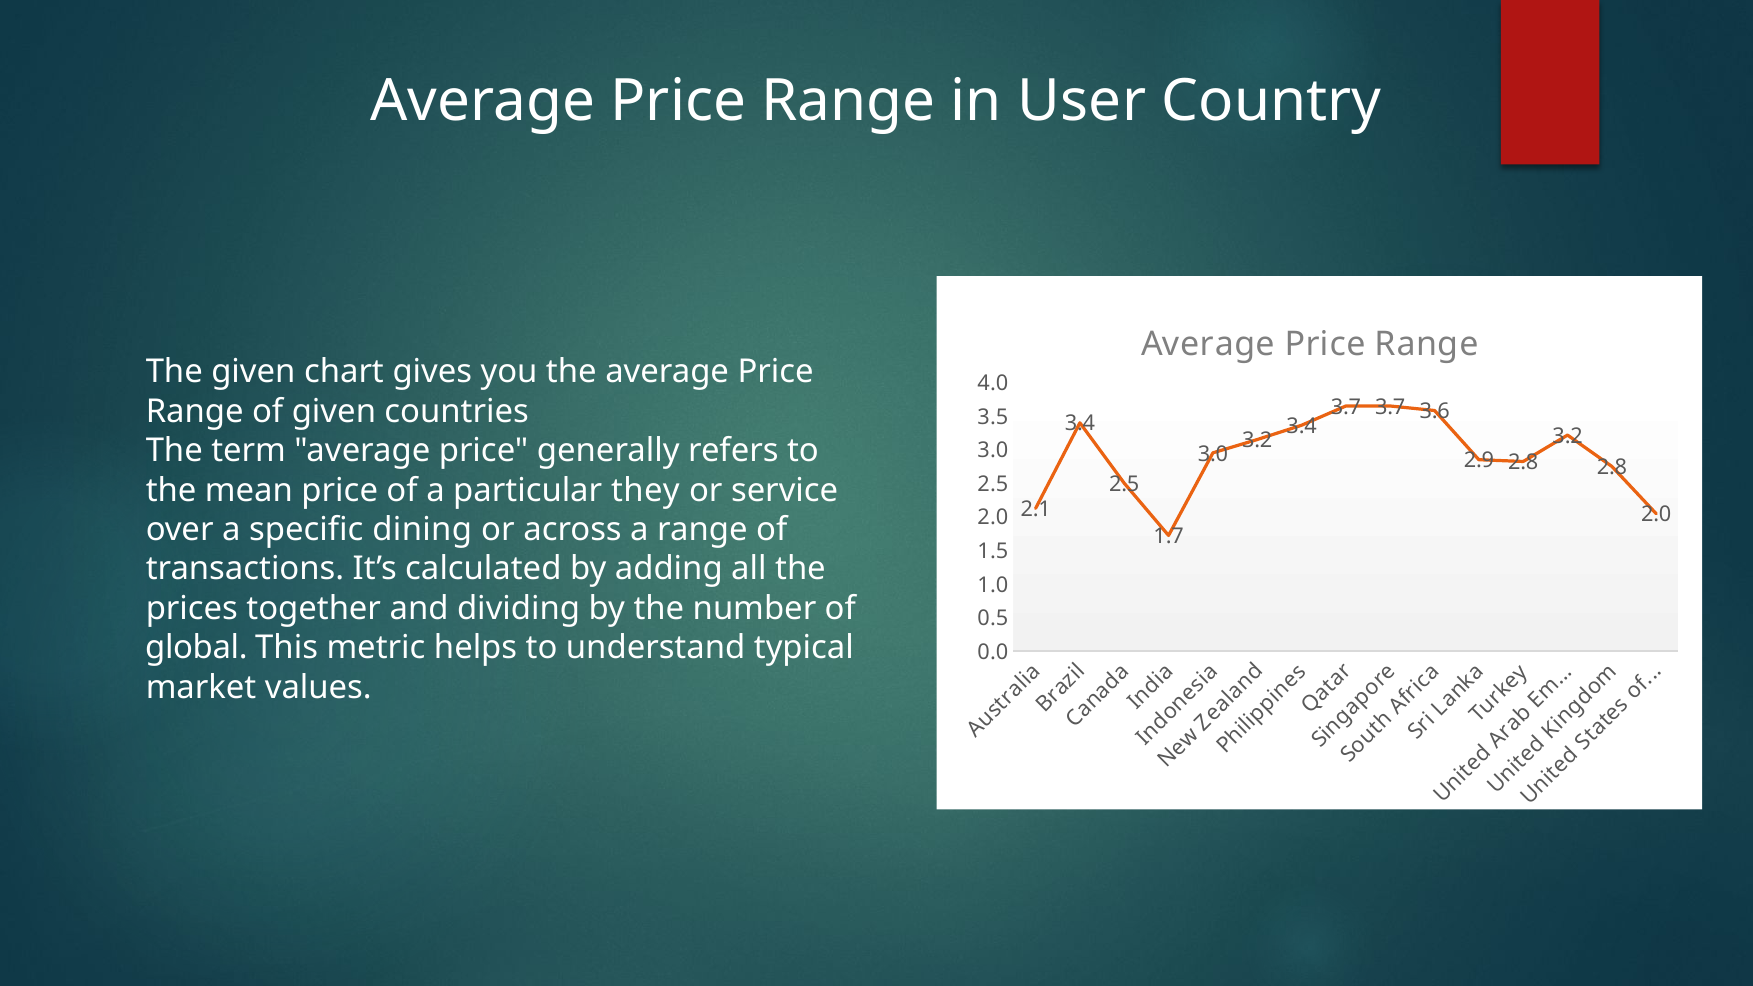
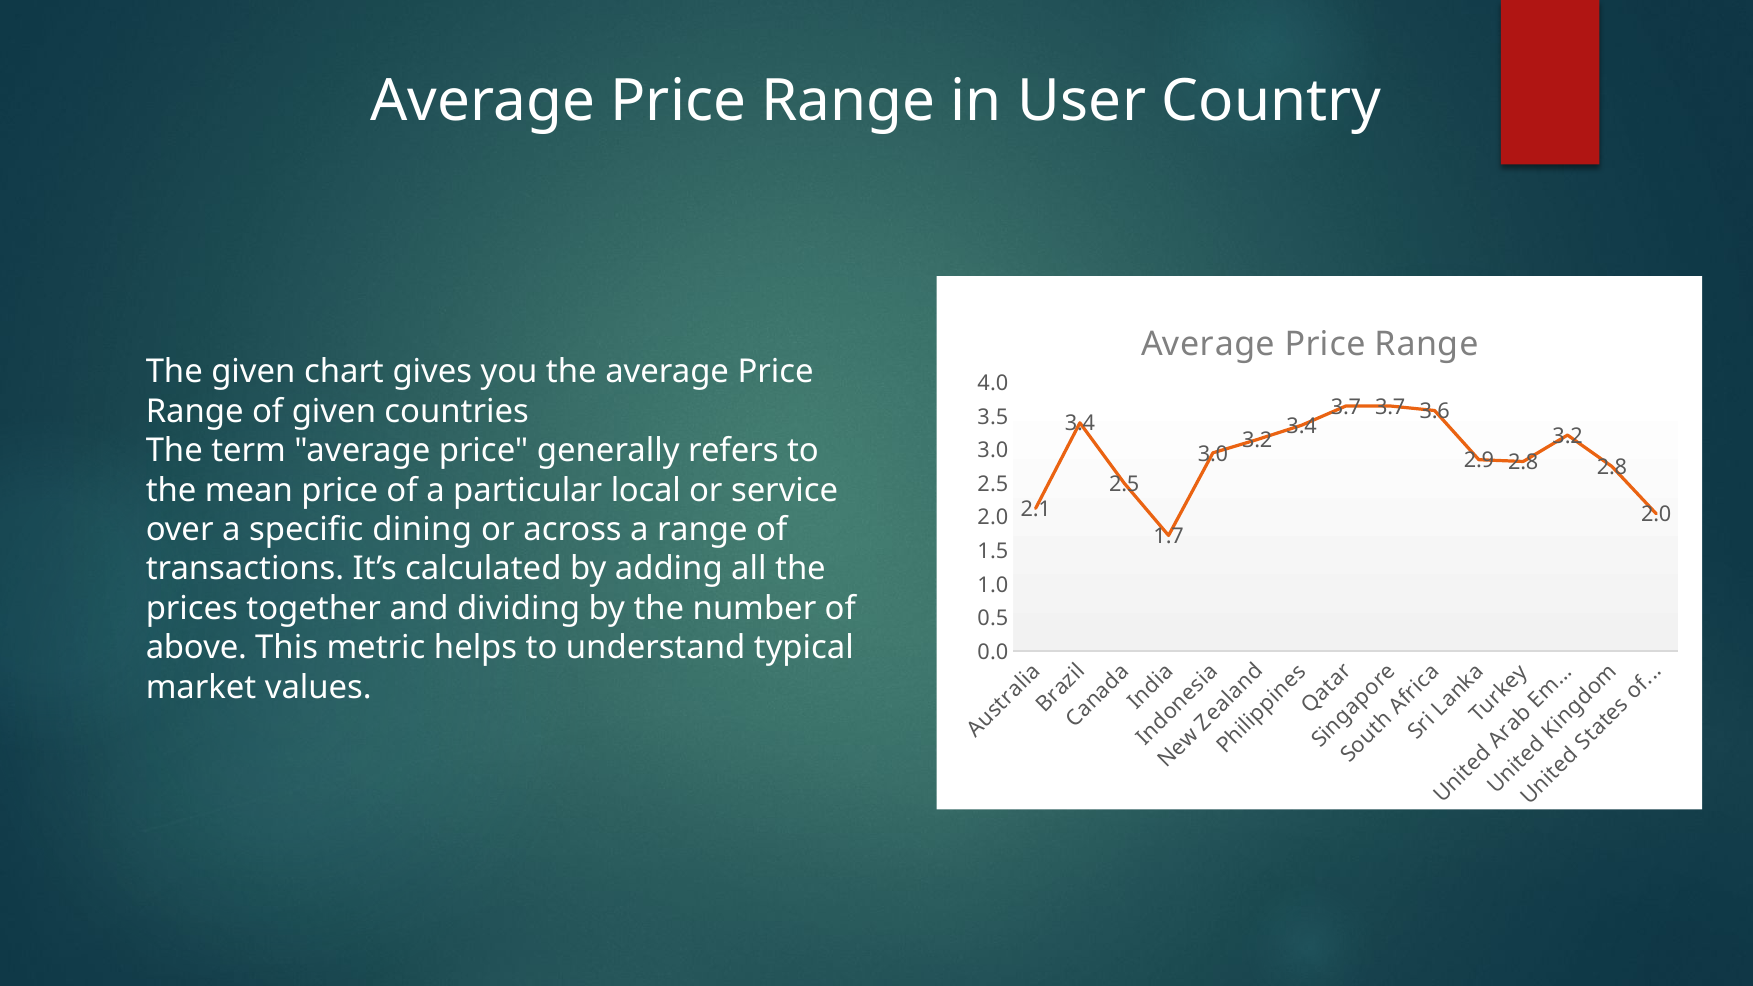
they: they -> local
global: global -> above
